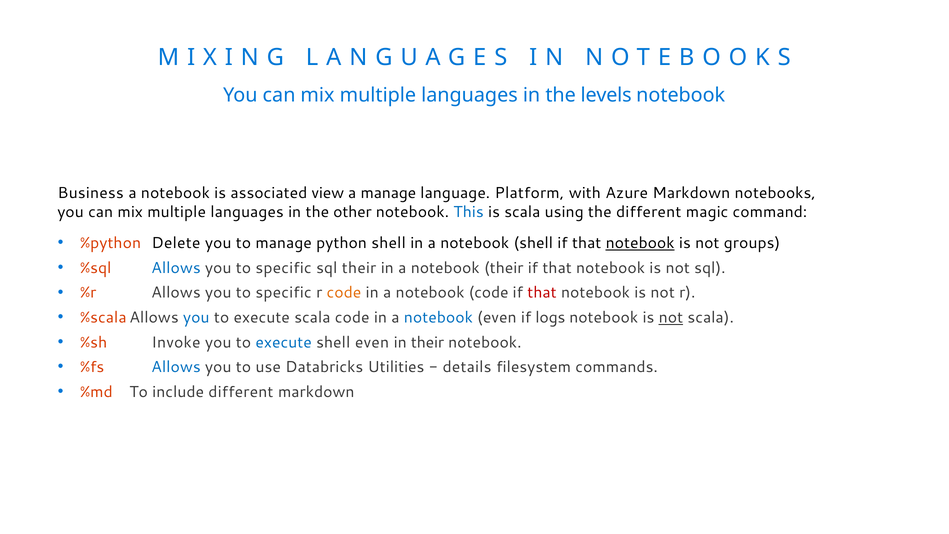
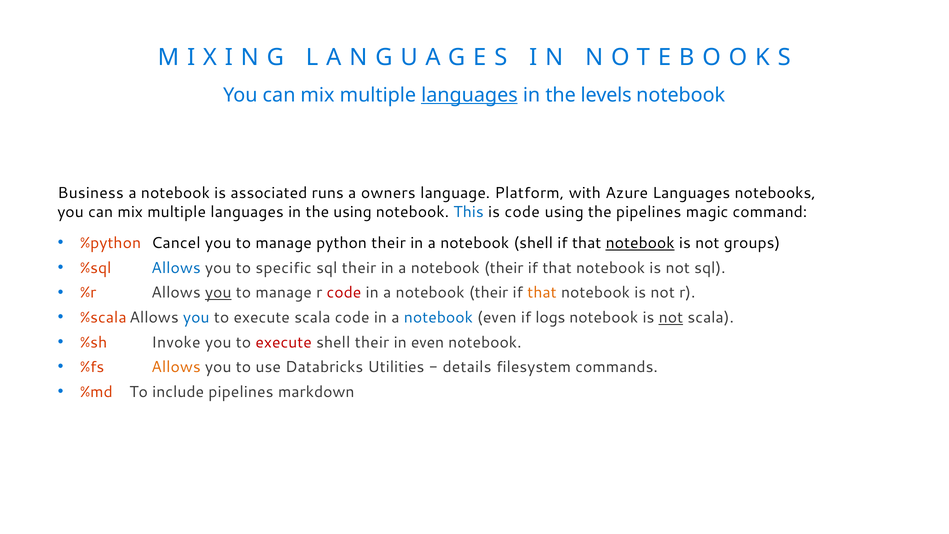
languages at (469, 95) underline: none -> present
view: view -> runs
a manage: manage -> owners
Azure Markdown: Markdown -> Languages
the other: other -> using
is scala: scala -> code
the different: different -> pipelines
Delete: Delete -> Cancel
python shell: shell -> their
you at (218, 293) underline: none -> present
specific at (284, 293): specific -> manage
code at (344, 293) colour: orange -> red
code at (489, 293): code -> their
that at (542, 293) colour: red -> orange
execute at (284, 342) colour: blue -> red
shell even: even -> their
in their: their -> even
Allows at (176, 367) colour: blue -> orange
include different: different -> pipelines
